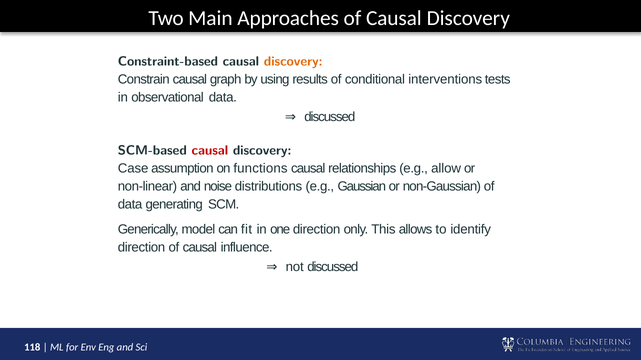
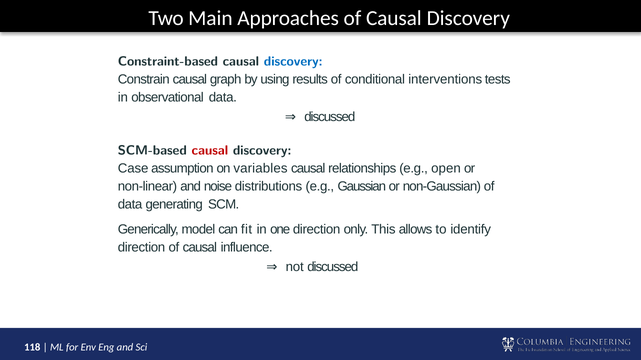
discovery at (293, 61) colour: orange -> blue
functions: functions -> variables
allow: allow -> open
